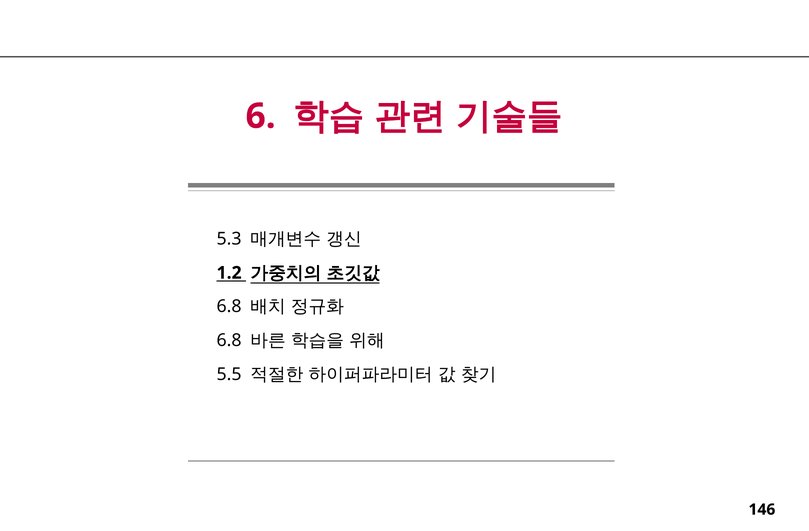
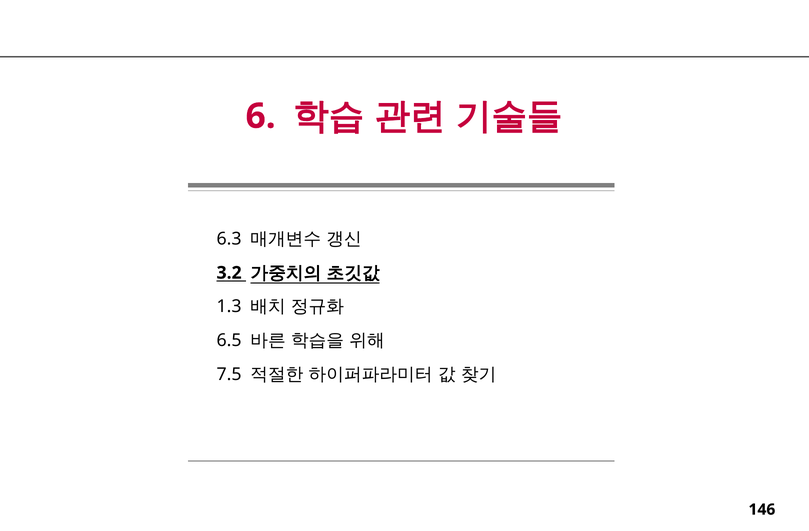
5.3: 5.3 -> 6.3
1.2: 1.2 -> 3.2
6.8 at (229, 307): 6.8 -> 1.3
6.8 at (229, 341): 6.8 -> 6.5
5.5: 5.5 -> 7.5
